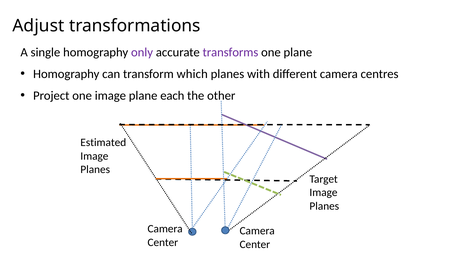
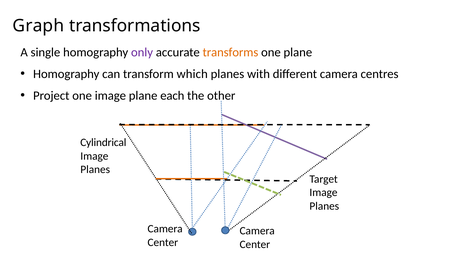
Adjust: Adjust -> Graph
transforms colour: purple -> orange
Estimated: Estimated -> Cylindrical
